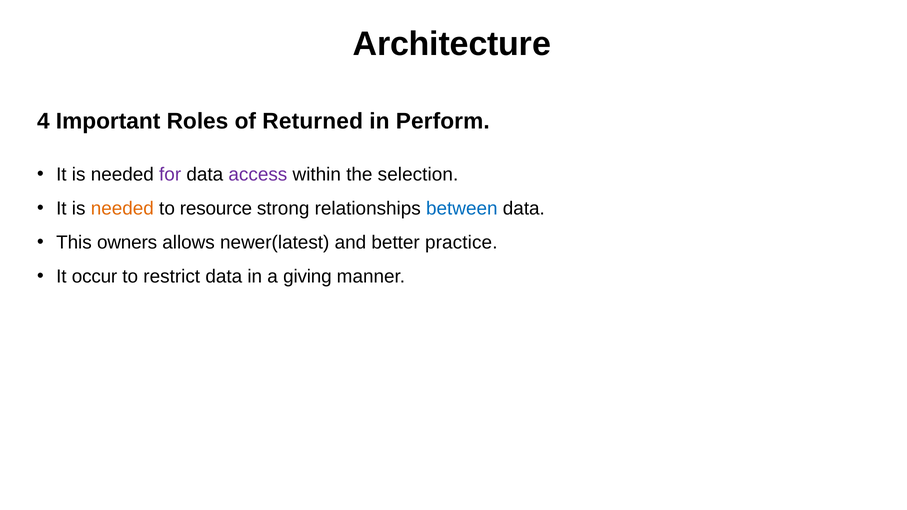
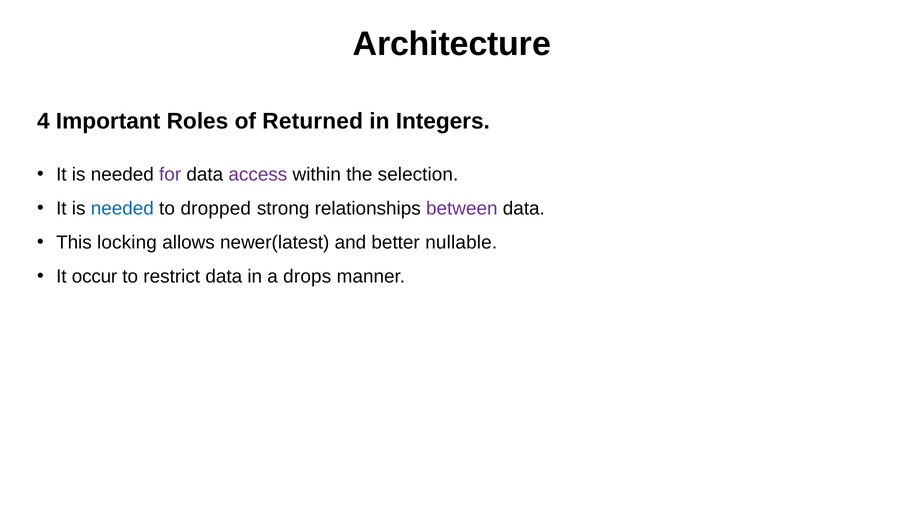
Perform: Perform -> Integers
needed at (122, 208) colour: orange -> blue
resource: resource -> dropped
between colour: blue -> purple
owners: owners -> locking
practice: practice -> nullable
giving: giving -> drops
